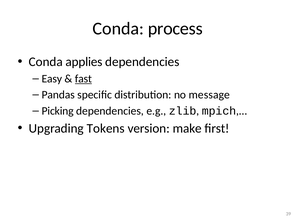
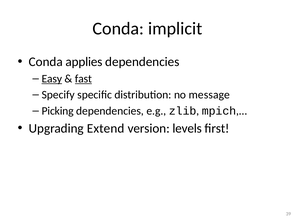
process: process -> implicit
Easy underline: none -> present
Pandas: Pandas -> Specify
Tokens: Tokens -> Extend
make: make -> levels
